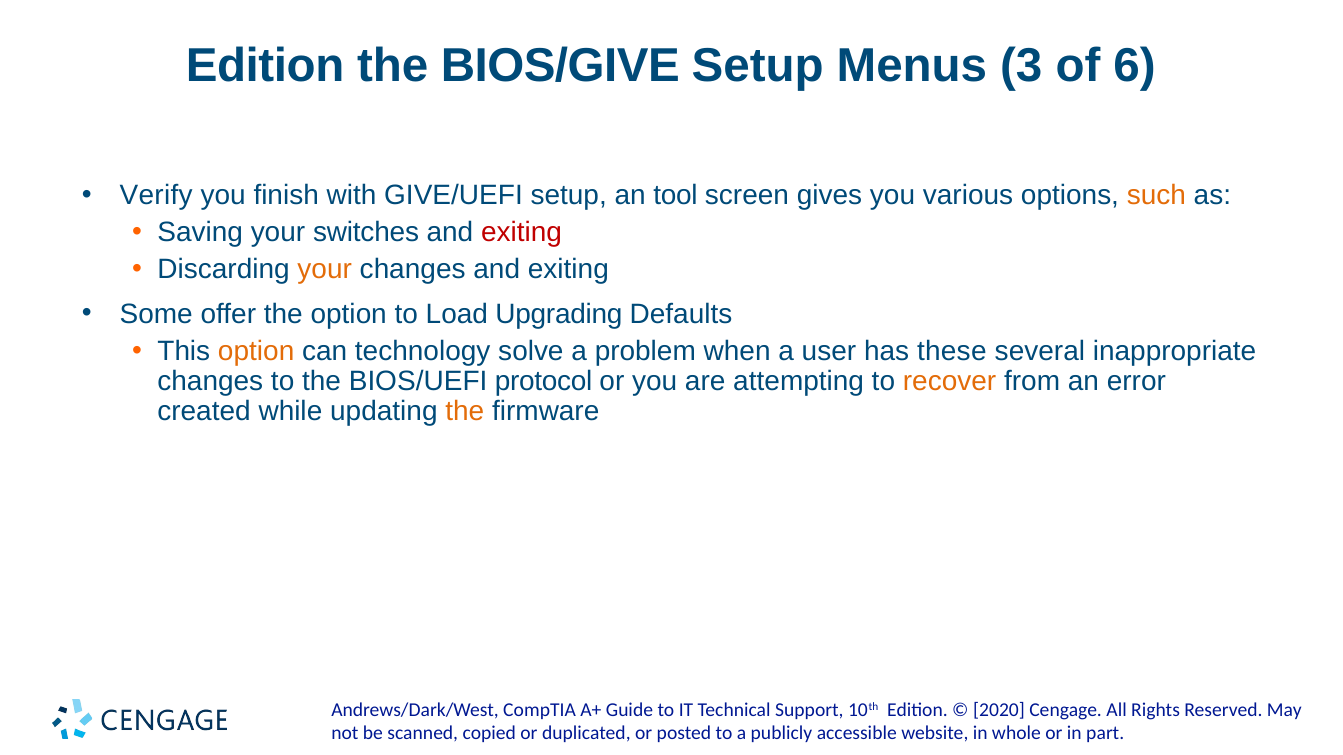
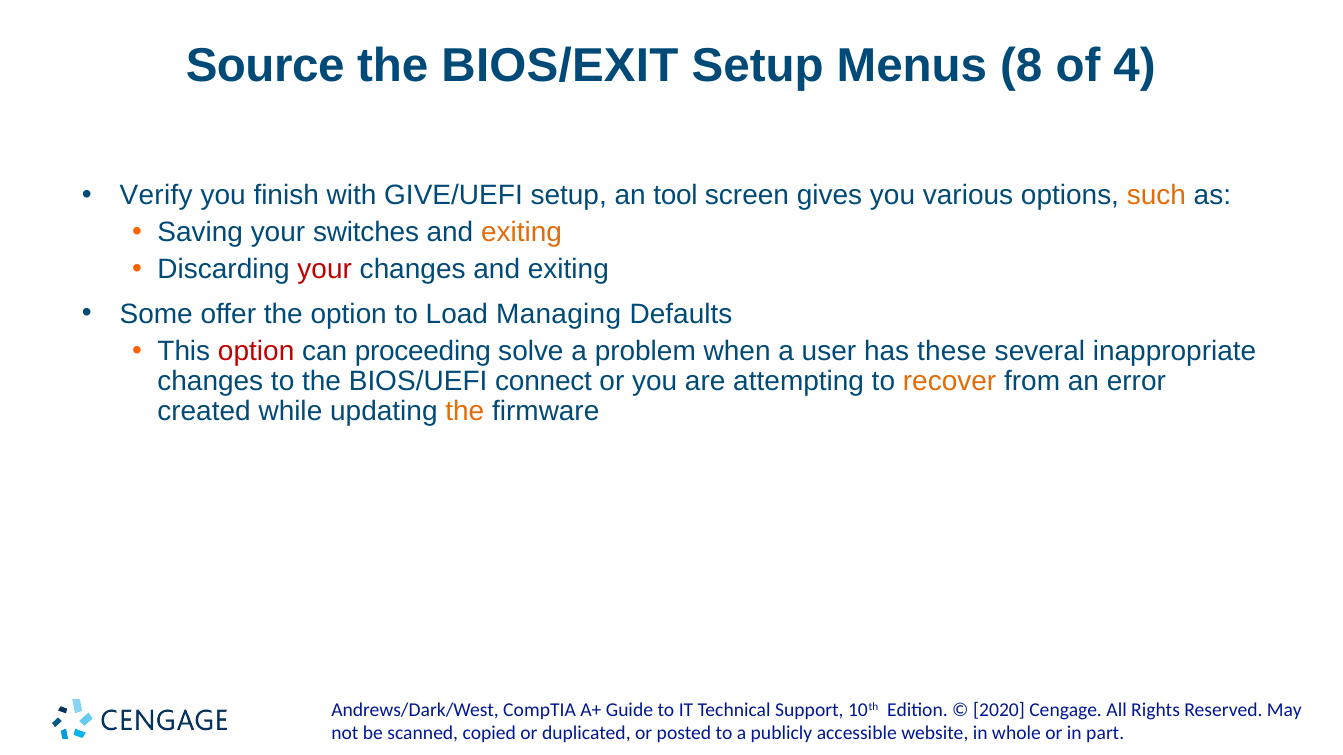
Edition at (265, 66): Edition -> Source
BIOS/GIVE: BIOS/GIVE -> BIOS/EXIT
3: 3 -> 8
6: 6 -> 4
exiting at (522, 233) colour: red -> orange
your at (325, 270) colour: orange -> red
Upgrading: Upgrading -> Managing
option at (256, 351) colour: orange -> red
technology: technology -> proceeding
protocol: protocol -> connect
